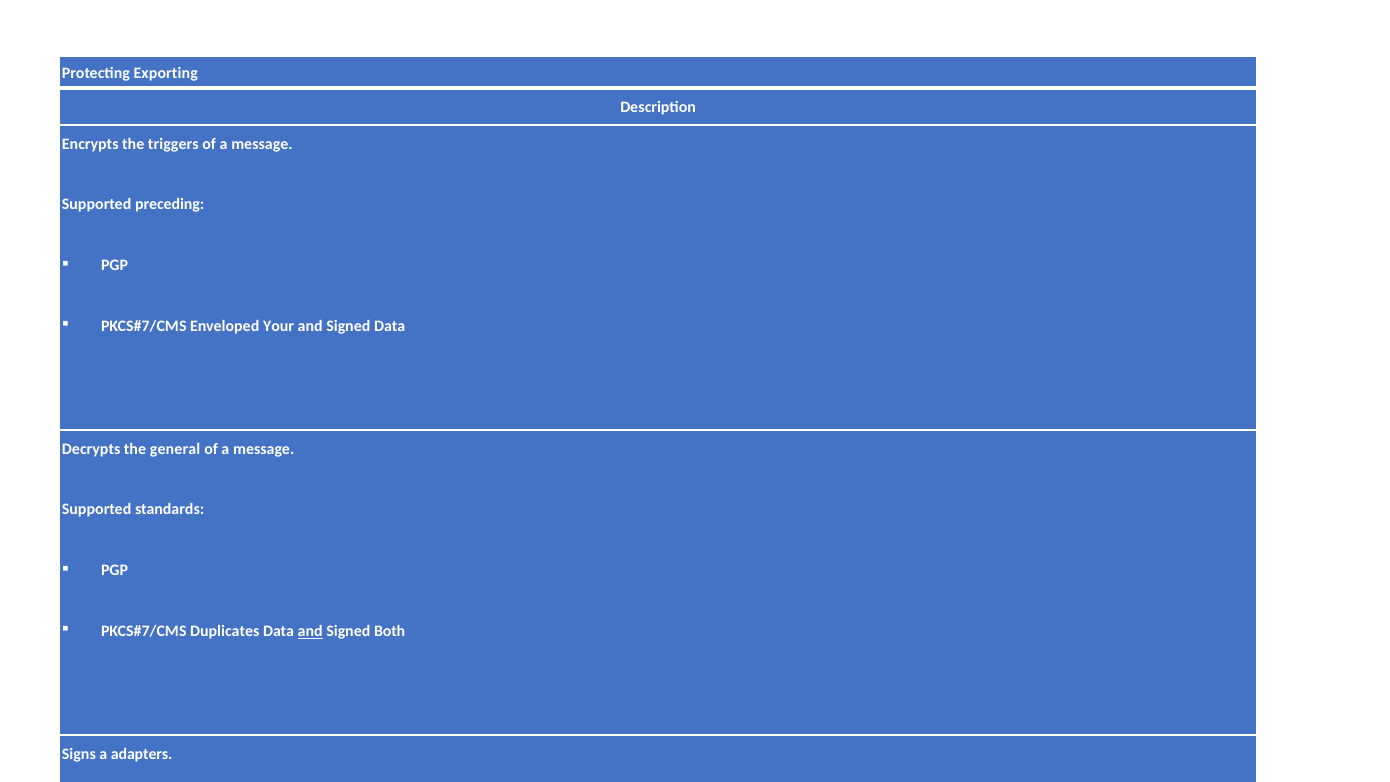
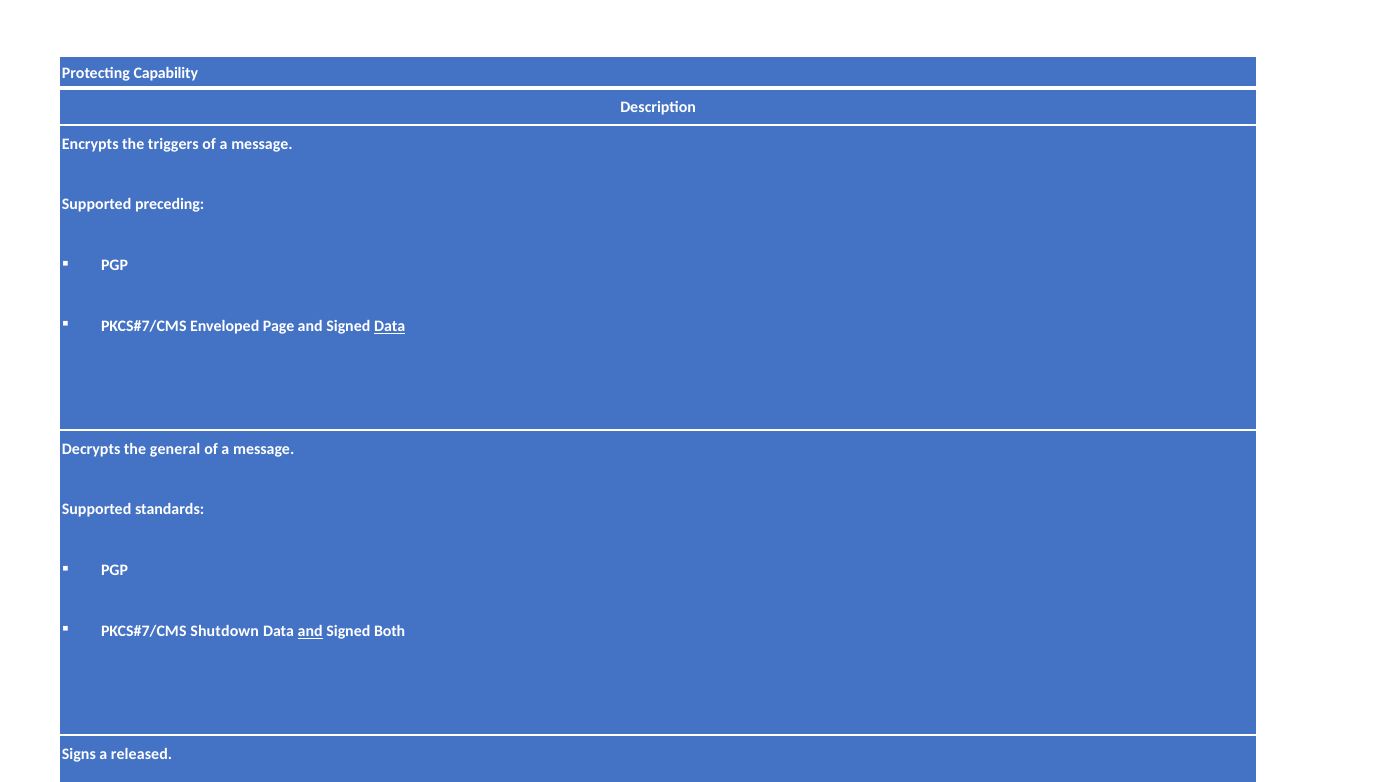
Exporting: Exporting -> Capability
Your: Your -> Page
Data at (390, 326) underline: none -> present
Duplicates: Duplicates -> Shutdown
adapters: adapters -> released
